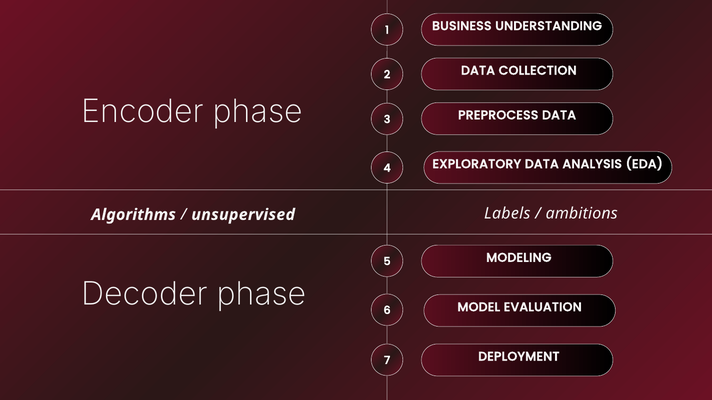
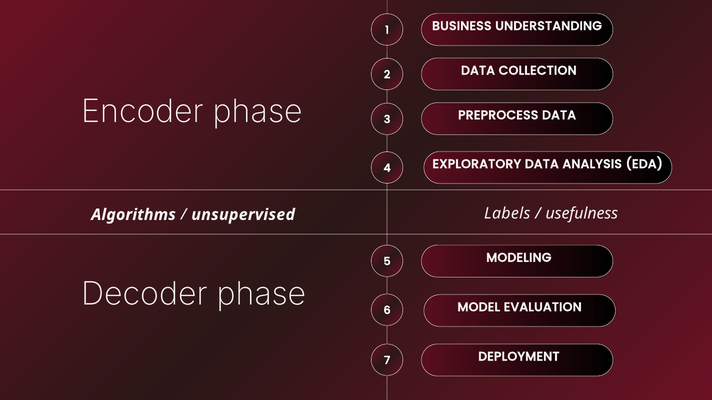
ambitions: ambitions -> usefulness
